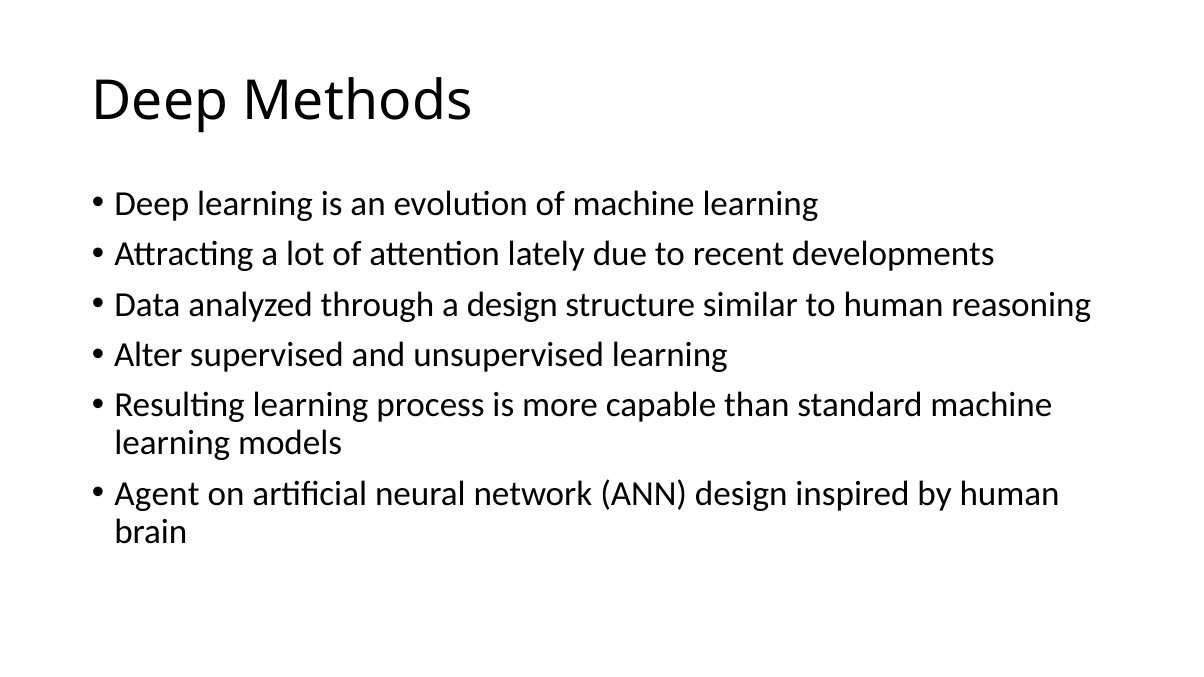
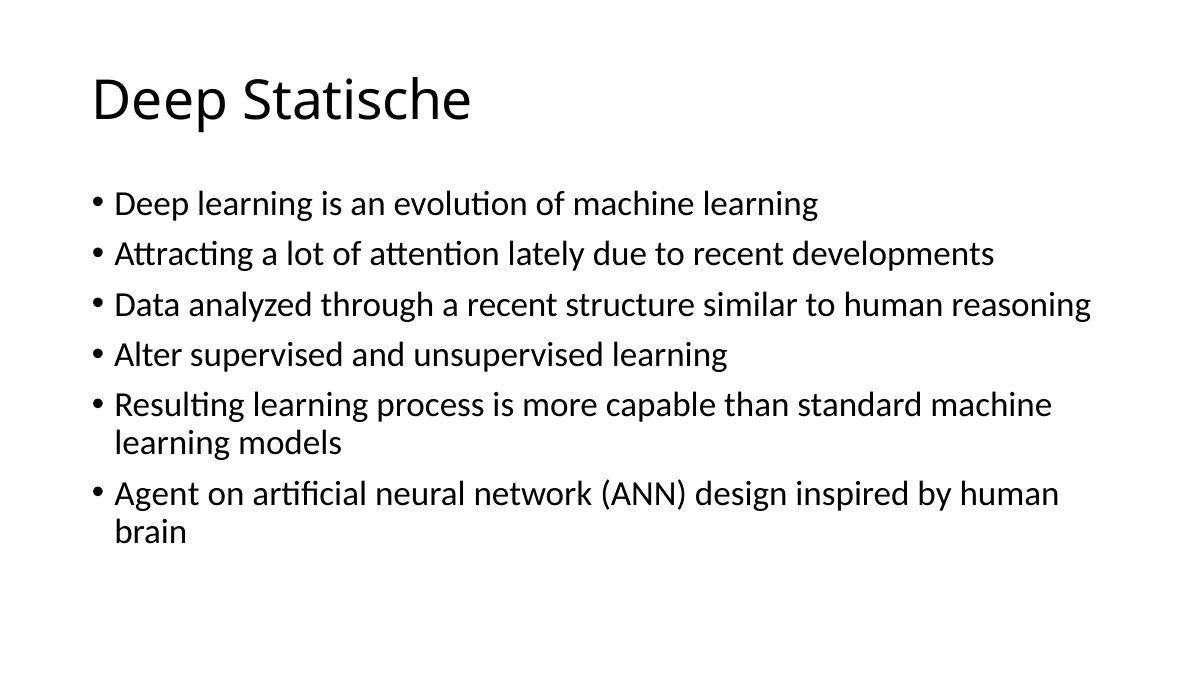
Methods: Methods -> Statische
a design: design -> recent
